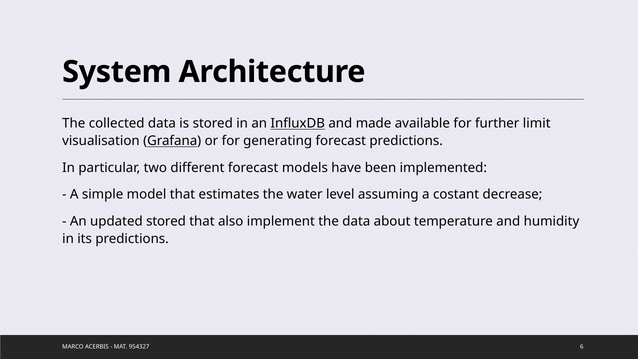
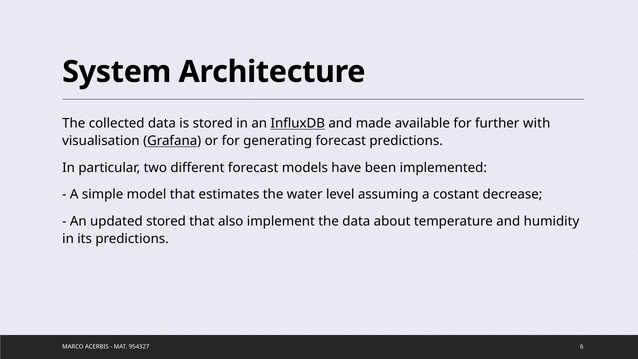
limit: limit -> with
